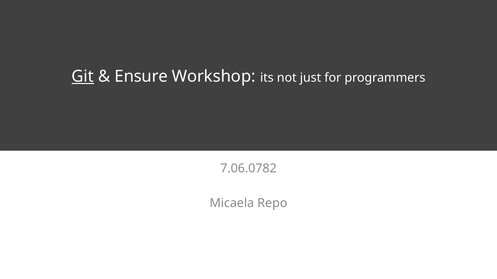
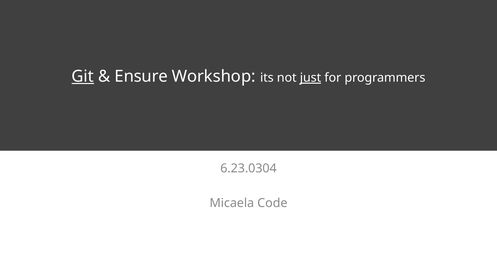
just underline: none -> present
7.06.0782: 7.06.0782 -> 6.23.0304
Repo: Repo -> Code
